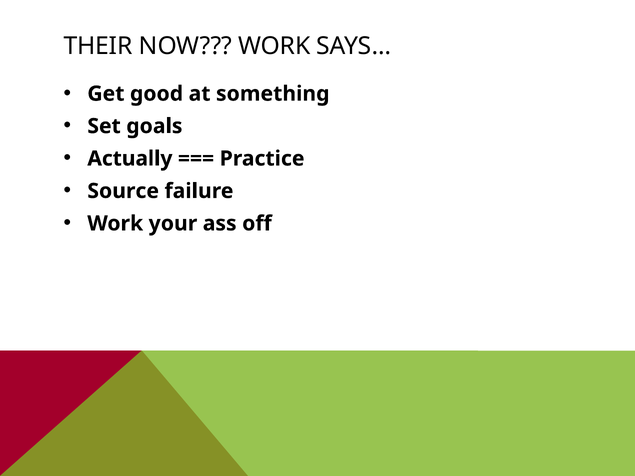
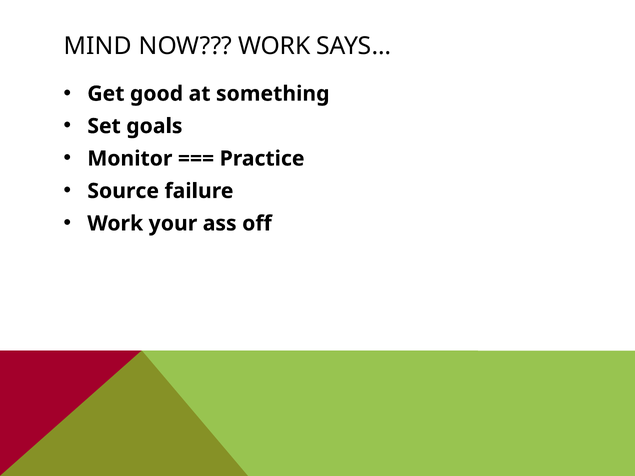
THEIR: THEIR -> MIND
Actually: Actually -> Monitor
